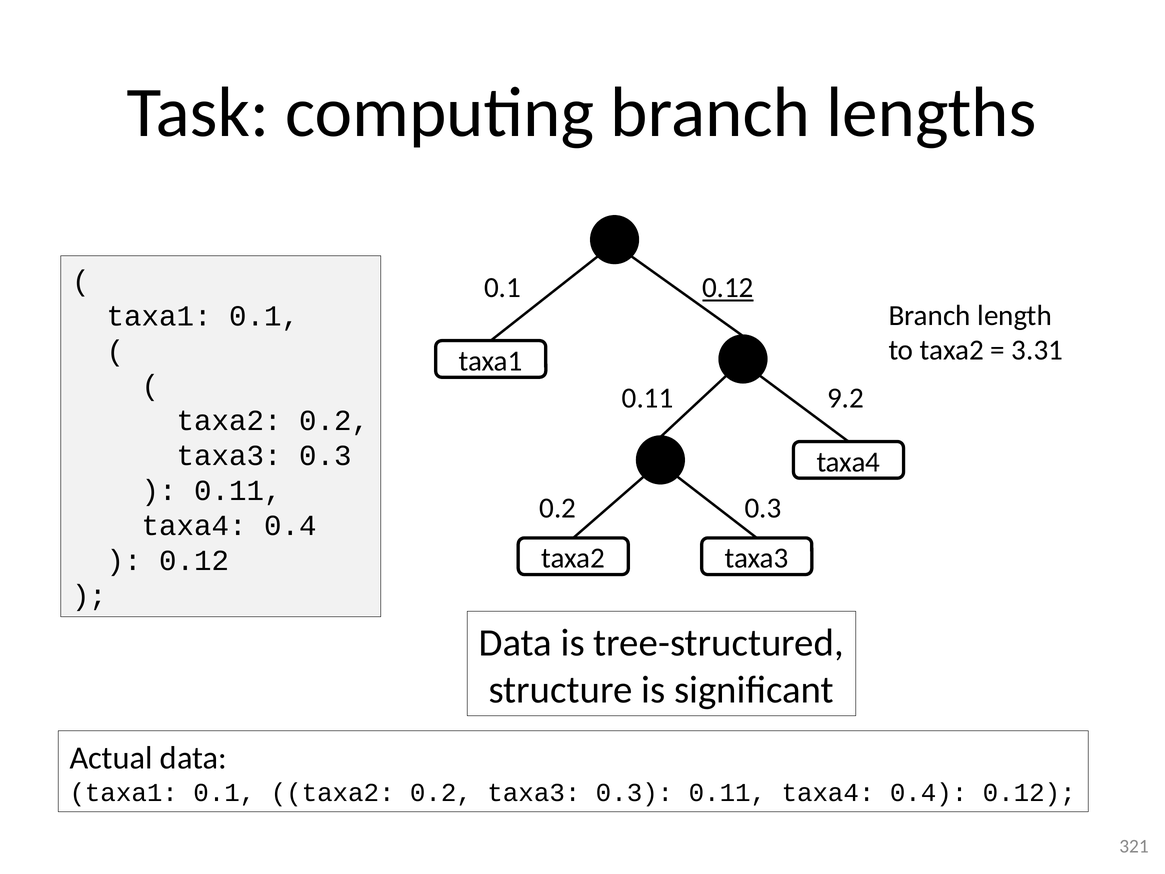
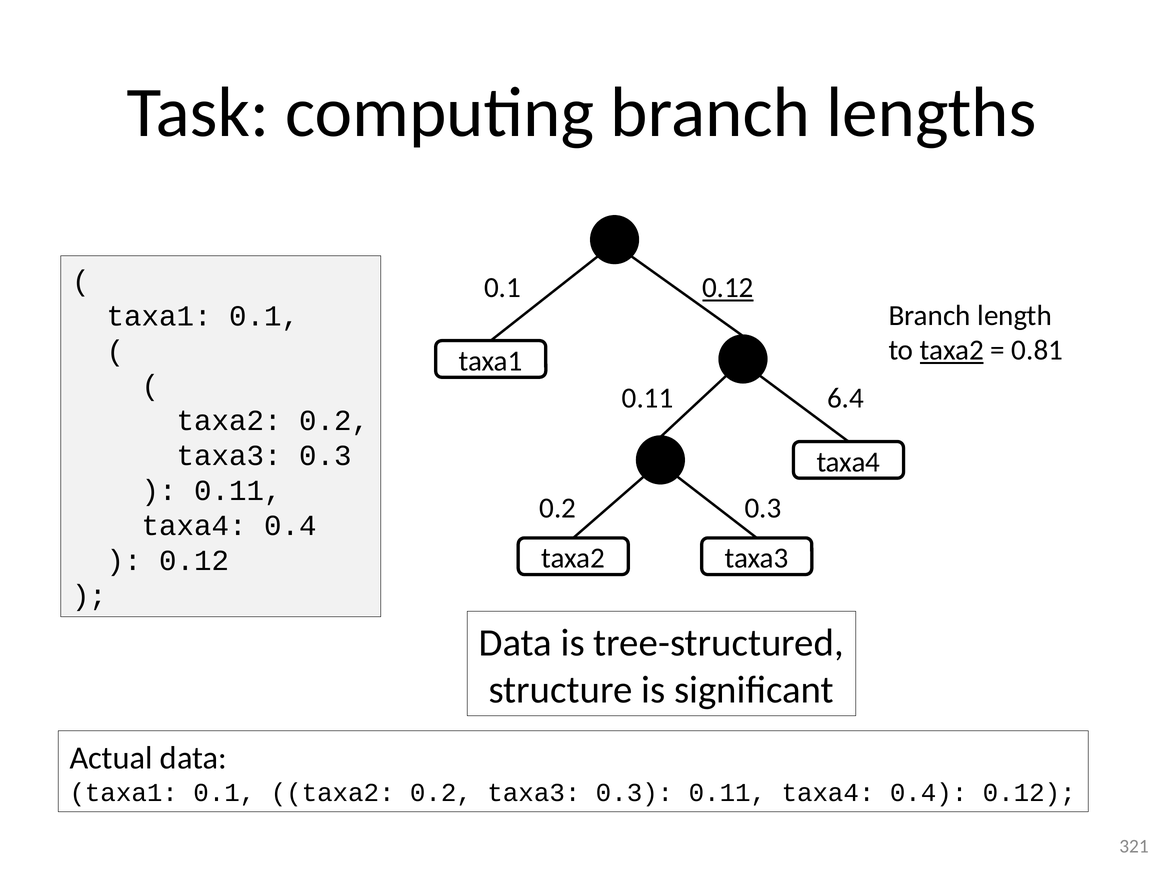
taxa2 at (952, 350) underline: none -> present
3.31: 3.31 -> 0.81
9.2: 9.2 -> 6.4
